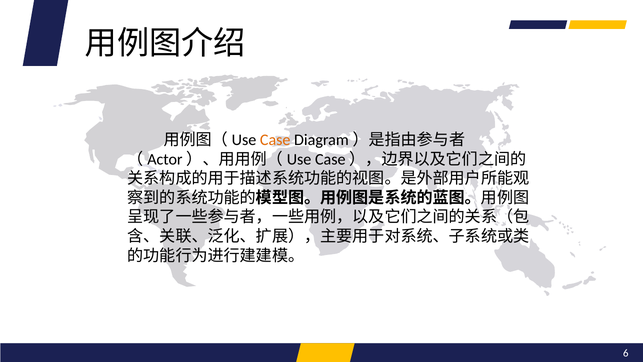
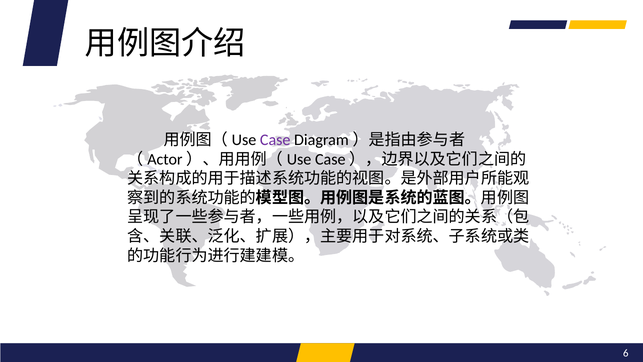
Case colour: orange -> purple
